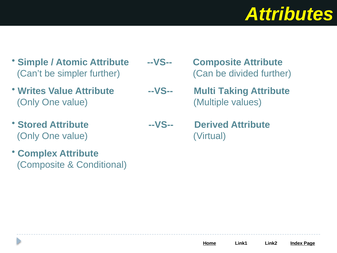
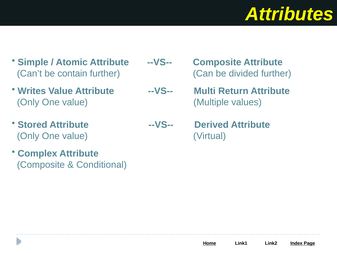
simpler: simpler -> contain
Taking: Taking -> Return
